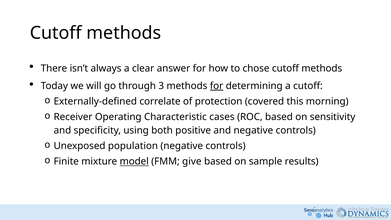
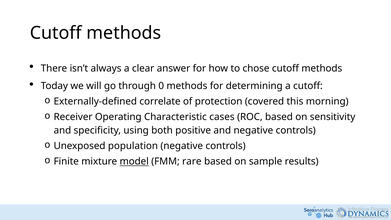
3: 3 -> 0
for at (217, 86) underline: present -> none
give: give -> rare
